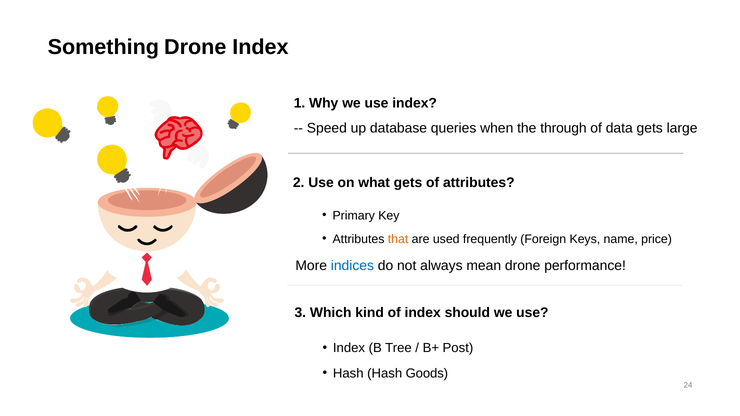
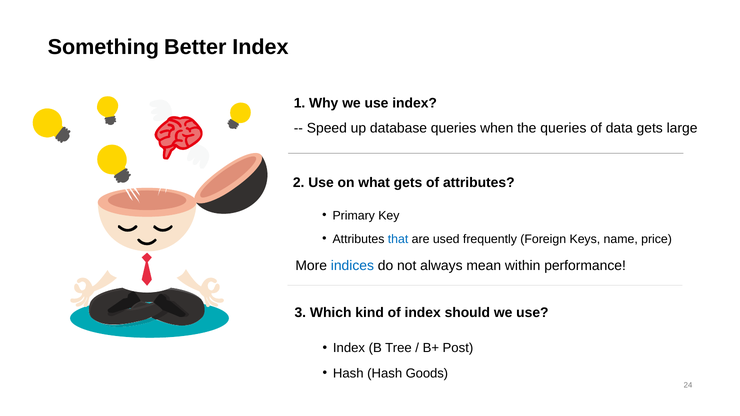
Something Drone: Drone -> Better
the through: through -> queries
that colour: orange -> blue
mean drone: drone -> within
